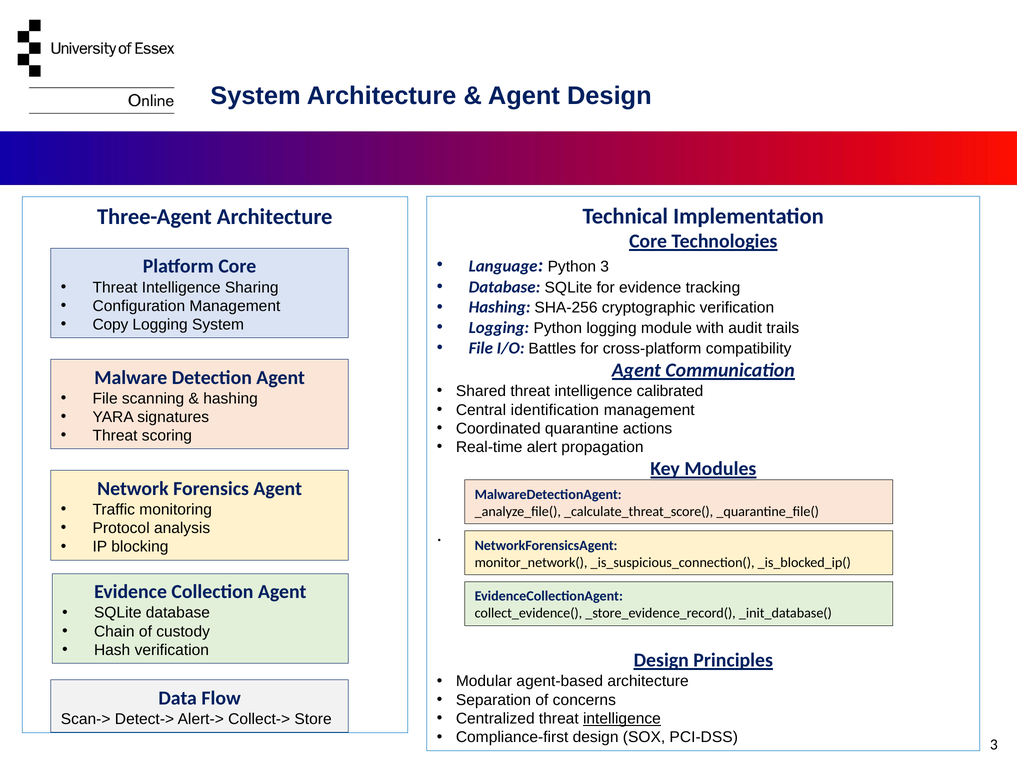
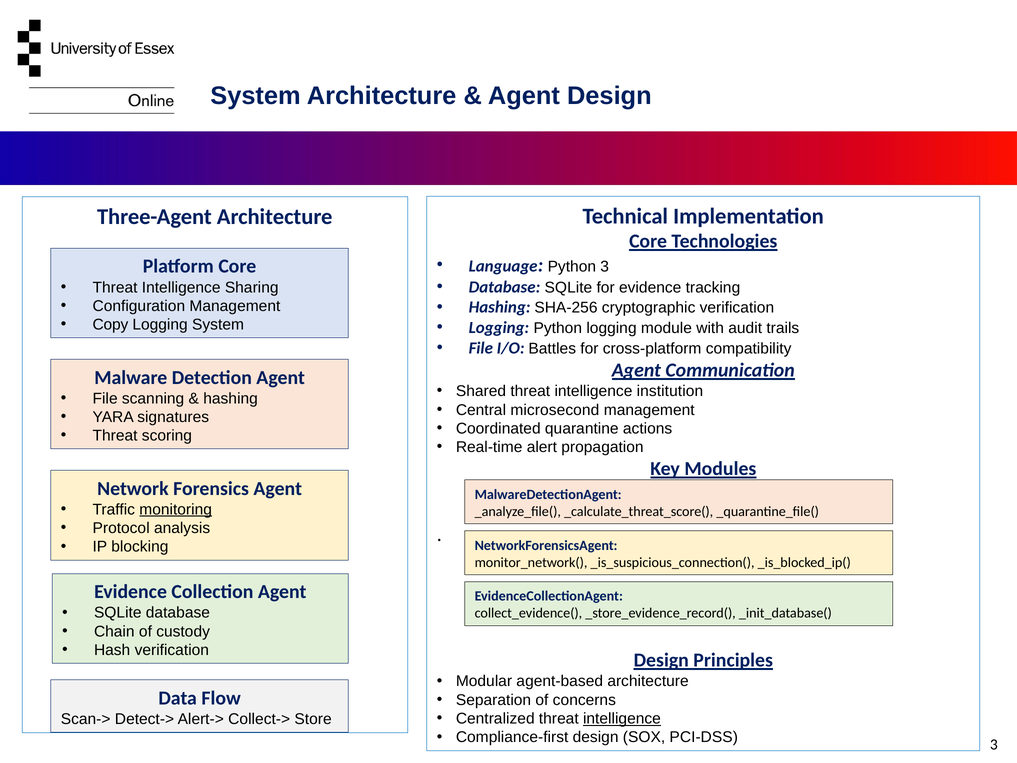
calibrated: calibrated -> institution
identification: identification -> microsecond
monitoring underline: none -> present
